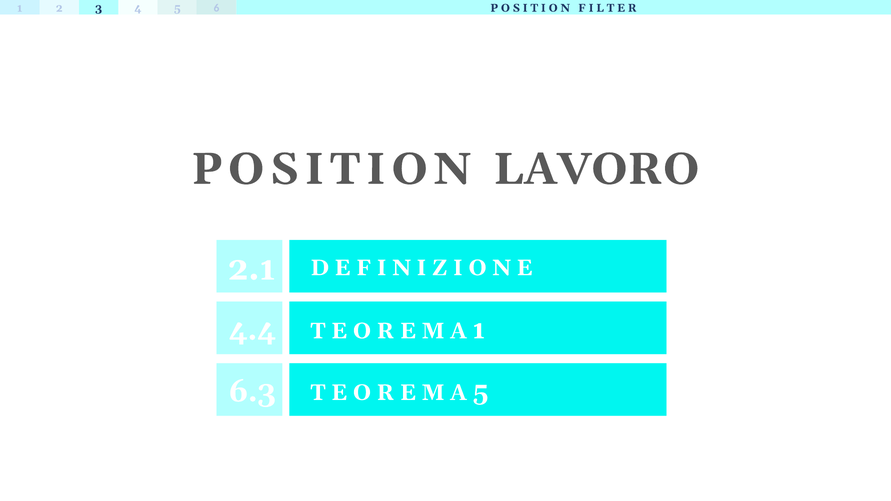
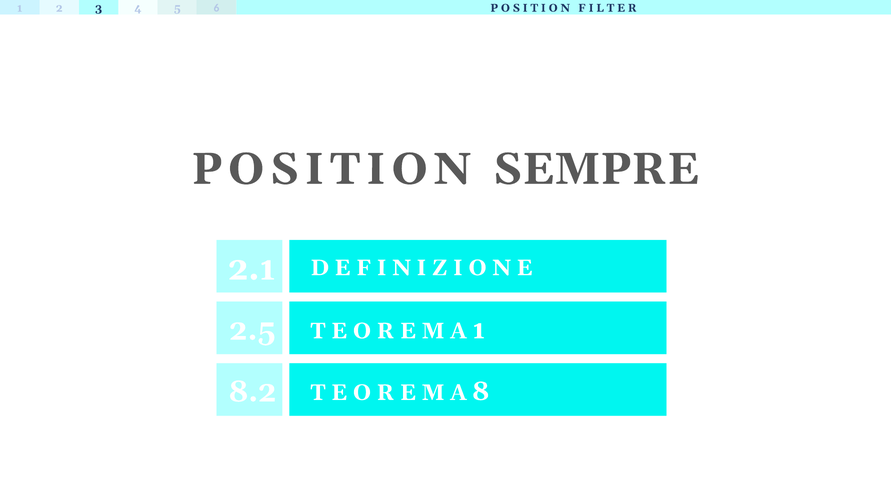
LAVORO: LAVORO -> SEMPRE
4.4: 4.4 -> 2.5
6.3: 6.3 -> 8.2
5 at (481, 391): 5 -> 8
